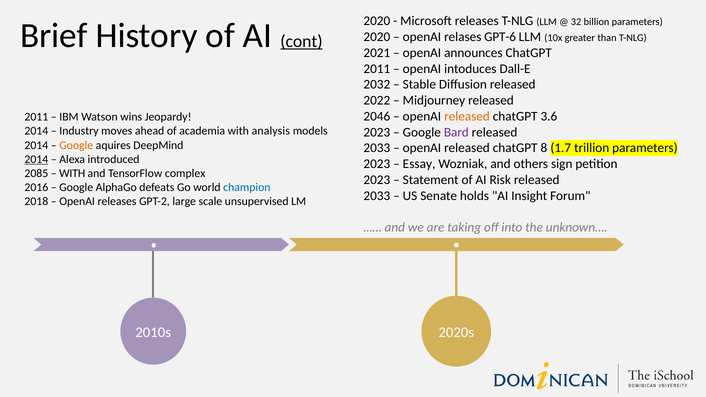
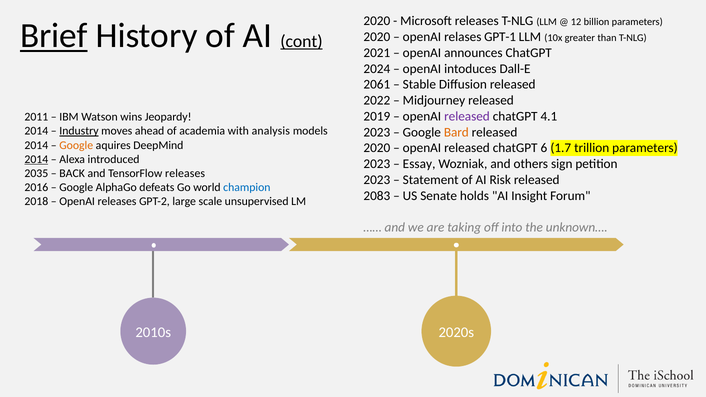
32: 32 -> 12
Brief underline: none -> present
GPT-6: GPT-6 -> GPT-1
2011 at (377, 69): 2011 -> 2024
2032: 2032 -> 2061
2046: 2046 -> 2019
released at (467, 116) colour: orange -> purple
3.6: 3.6 -> 4.1
Industry underline: none -> present
Bard colour: purple -> orange
2033 at (377, 148): 2033 -> 2020
8: 8 -> 6
2085: 2085 -> 2035
WITH at (72, 173): WITH -> BACK
TensorFlow complex: complex -> releases
2033 at (377, 196): 2033 -> 2083
